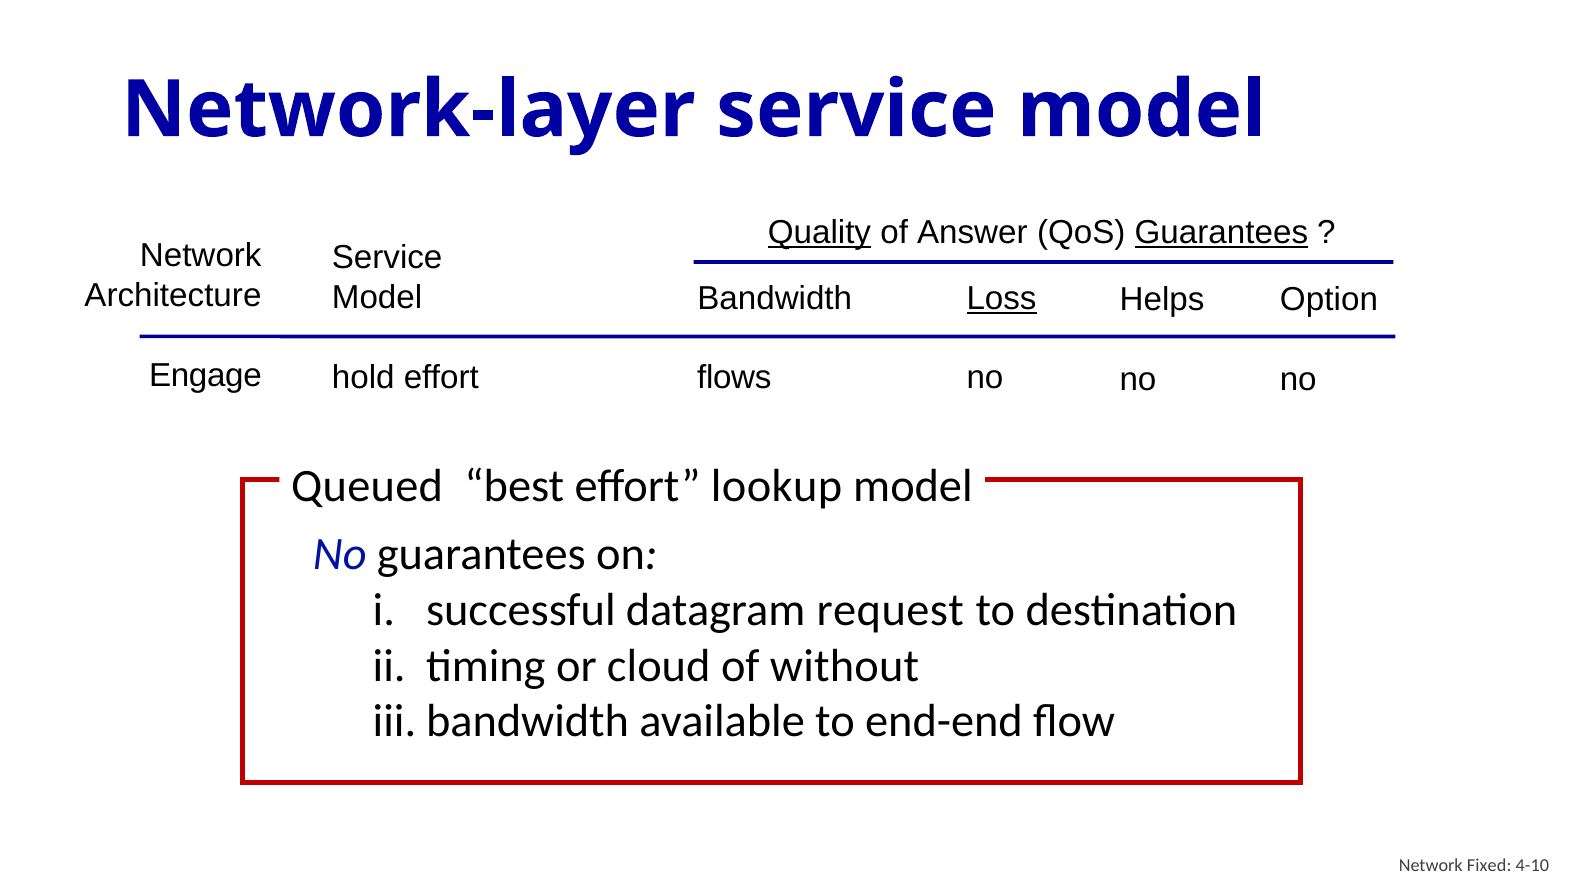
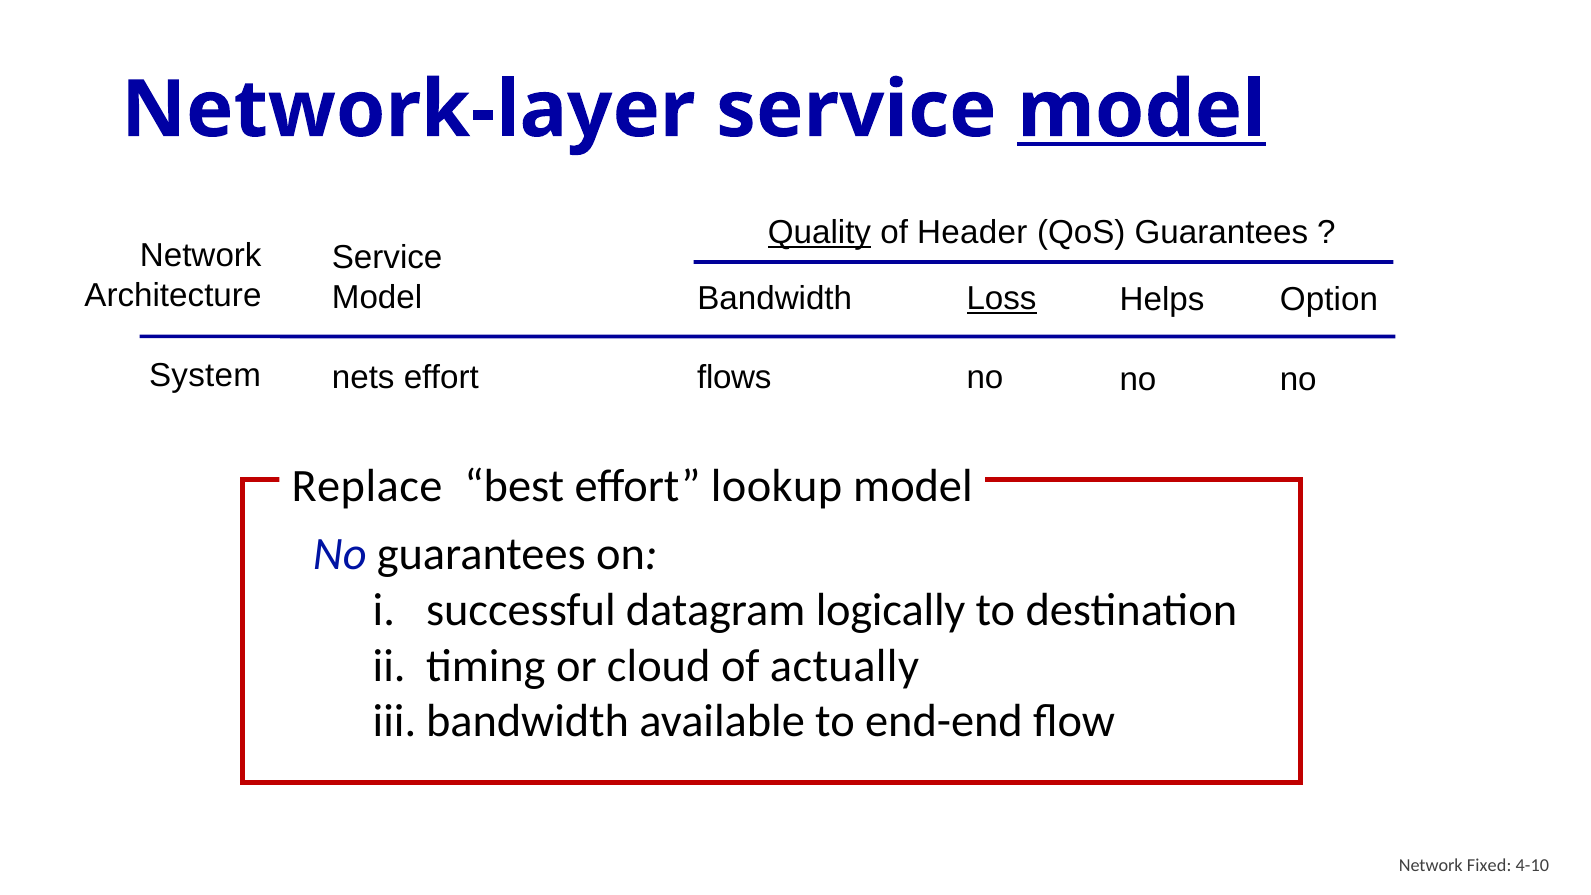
model at (1142, 110) underline: none -> present
Answer: Answer -> Header
Guarantees at (1221, 233) underline: present -> none
Engage: Engage -> System
hold: hold -> nets
Queued: Queued -> Replace
request: request -> logically
without: without -> actually
